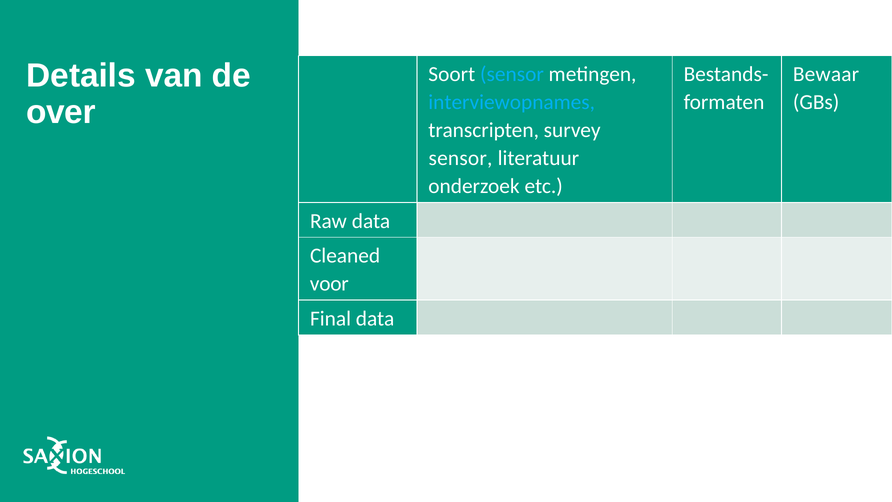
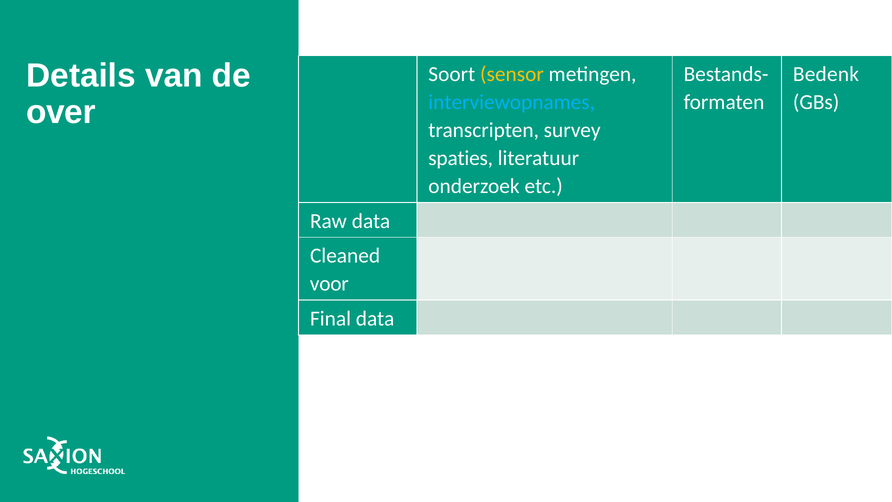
sensor at (512, 74) colour: light blue -> yellow
Bewaar: Bewaar -> Bedenk
sensor at (460, 158): sensor -> spaties
